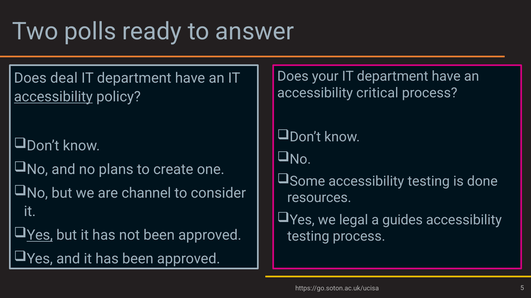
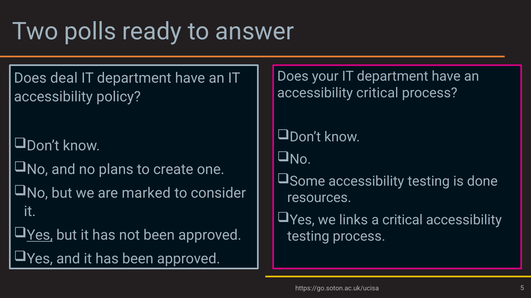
accessibility at (53, 97) underline: present -> none
channel: channel -> marked
legal: legal -> links
a guides: guides -> critical
